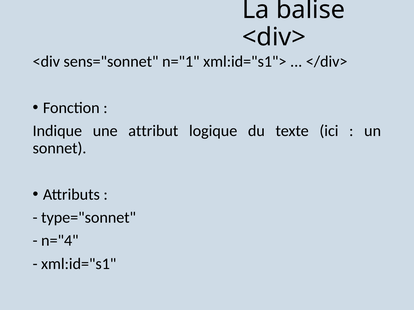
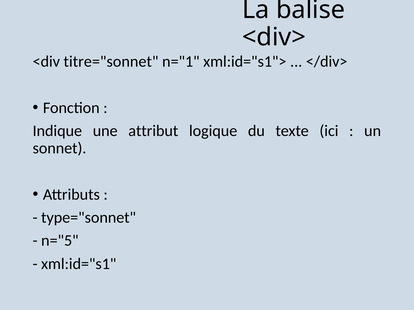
sens="sonnet: sens="sonnet -> titre="sonnet
n="4: n="4 -> n="5
